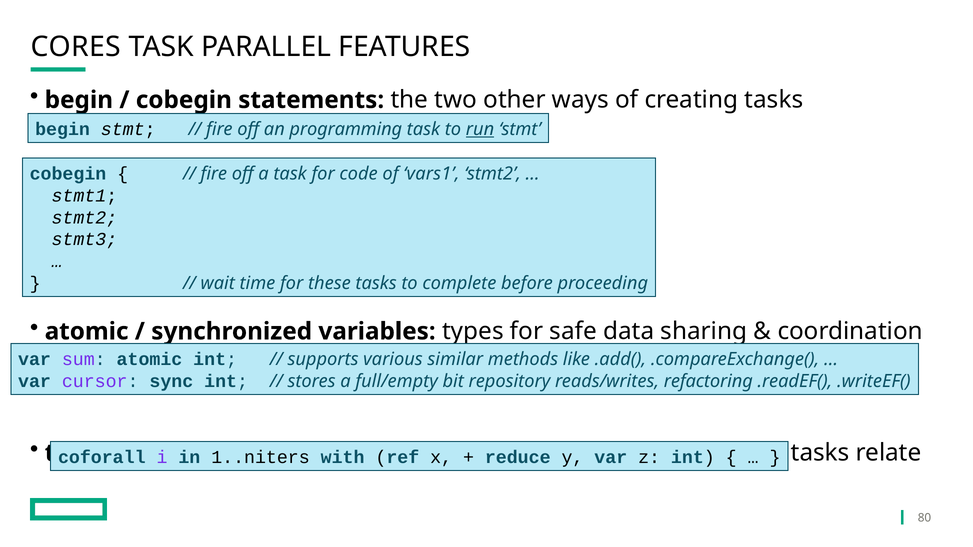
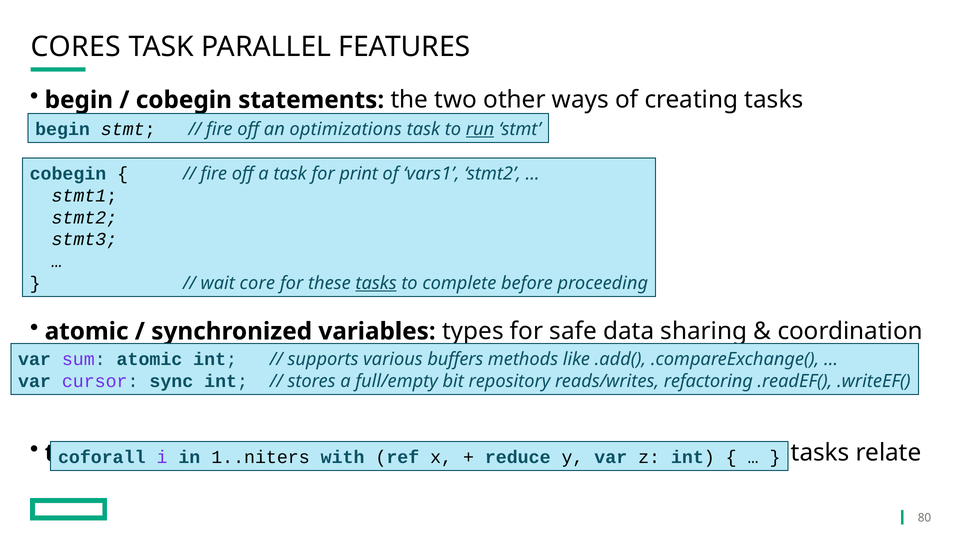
programming: programming -> optimizations
code: code -> print
time: time -> core
tasks at (376, 283) underline: none -> present
similar: similar -> buffers
